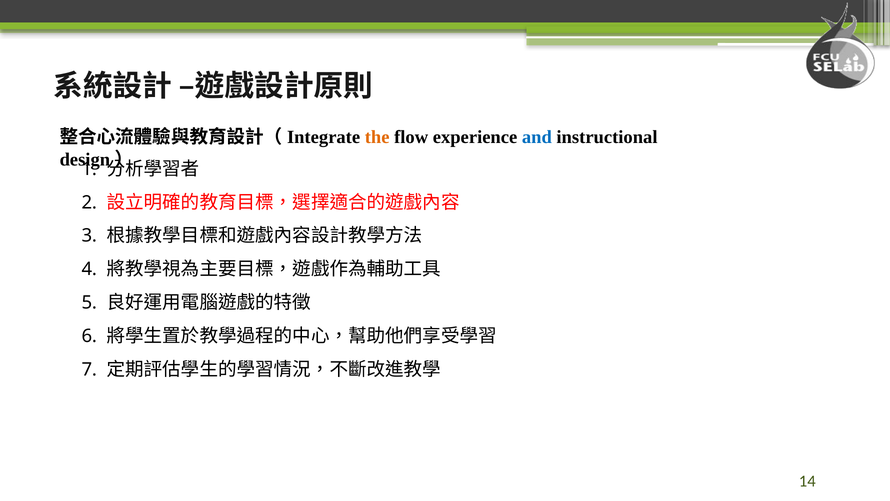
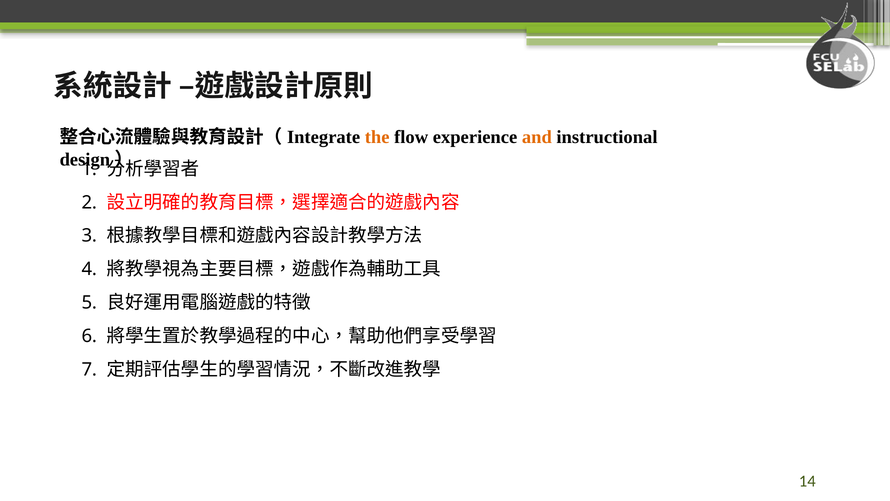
and colour: blue -> orange
